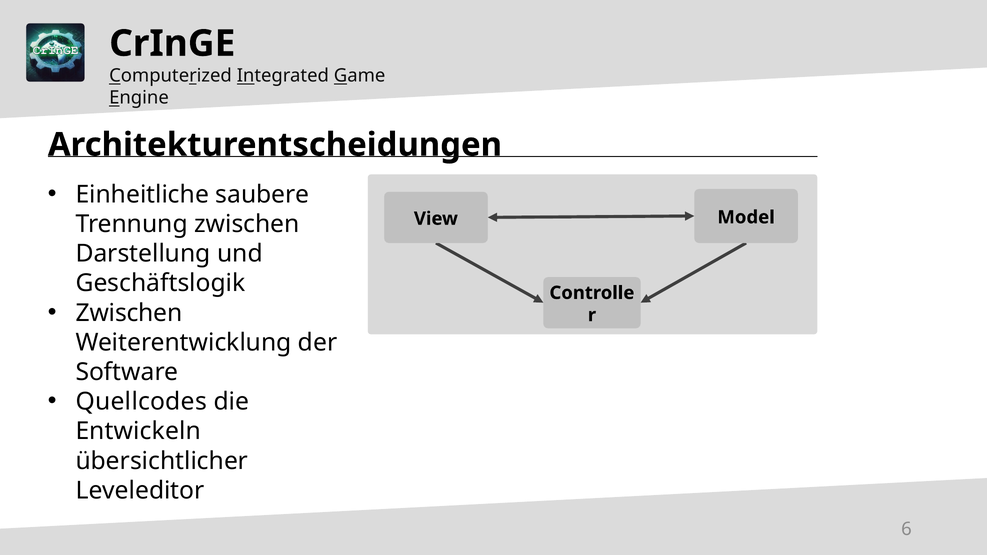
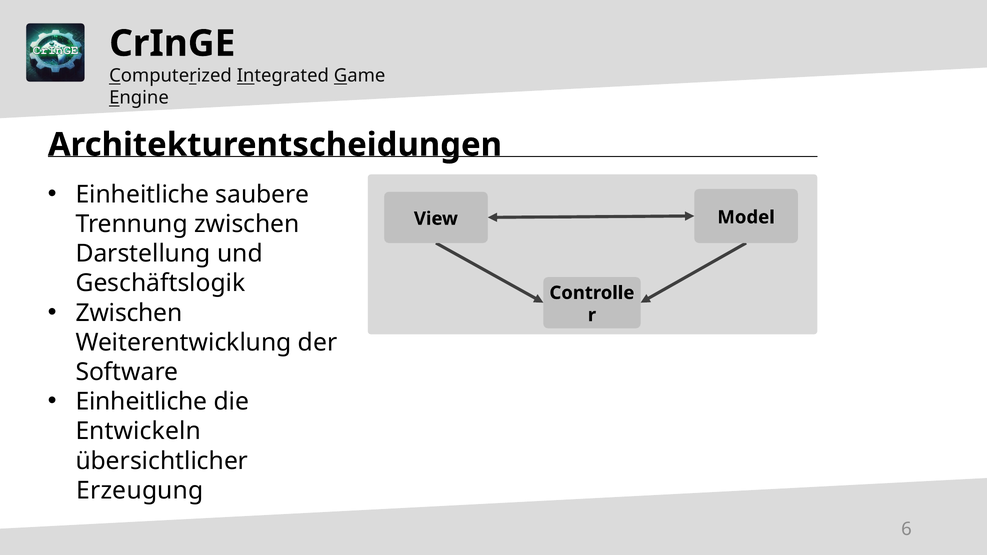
Quellcodes at (141, 402): Quellcodes -> Einheitliche
Leveleditor: Leveleditor -> Erzeugung
